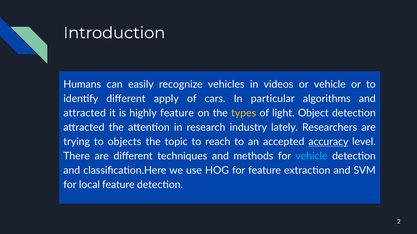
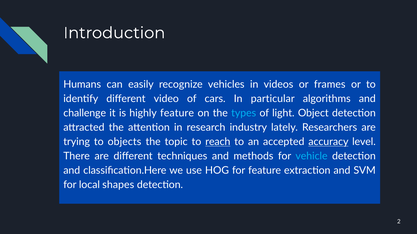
or vehicle: vehicle -> frames
apply: apply -> video
attracted at (85, 113): attracted -> challenge
types colour: yellow -> light blue
reach underline: none -> present
local feature: feature -> shapes
